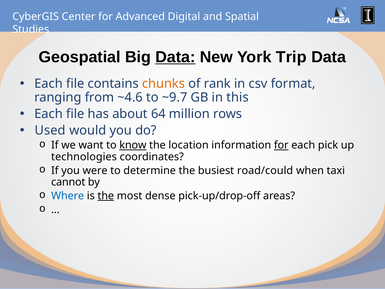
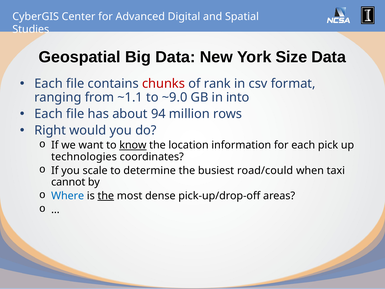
Data at (175, 57) underline: present -> none
Trip: Trip -> Size
chunks colour: orange -> red
~4.6: ~4.6 -> ~1.1
~9.7: ~9.7 -> ~9.0
this: this -> into
64: 64 -> 94
Used: Used -> Right
for at (281, 145) underline: present -> none
were: were -> scale
